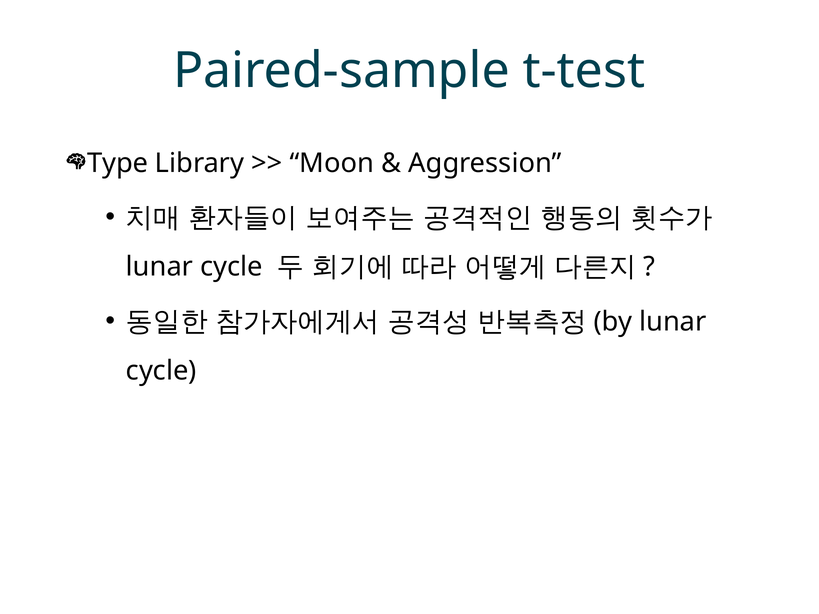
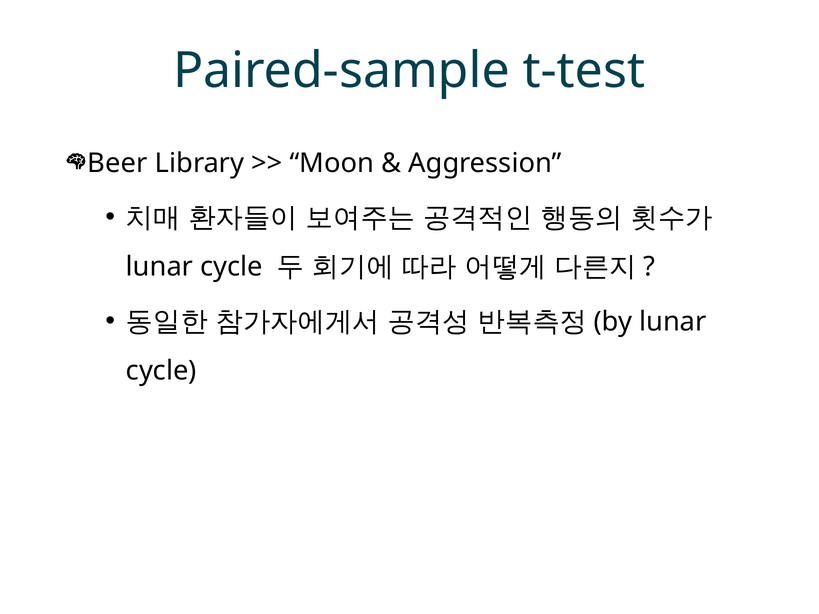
Type: Type -> Beer
